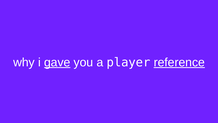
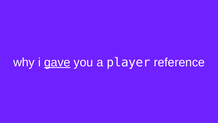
reference underline: present -> none
